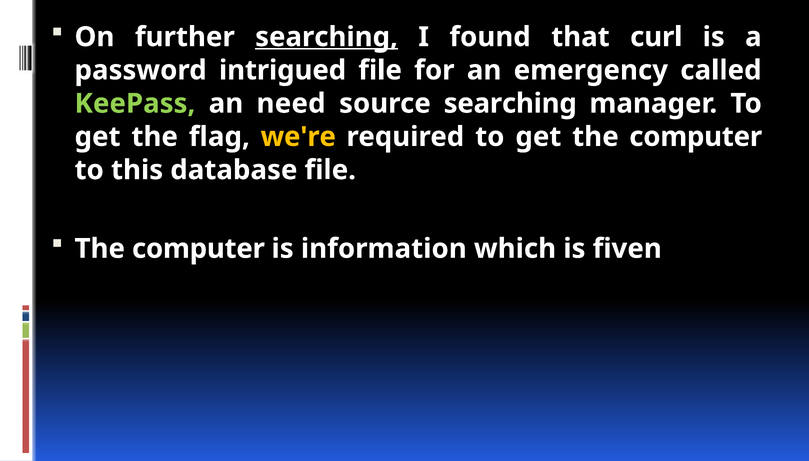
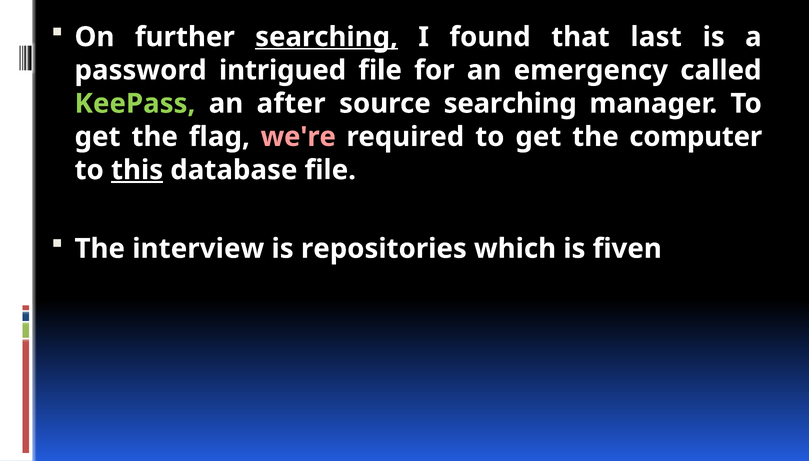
curl: curl -> last
need: need -> after
we're colour: yellow -> pink
this underline: none -> present
computer at (198, 248): computer -> interview
information: information -> repositories
